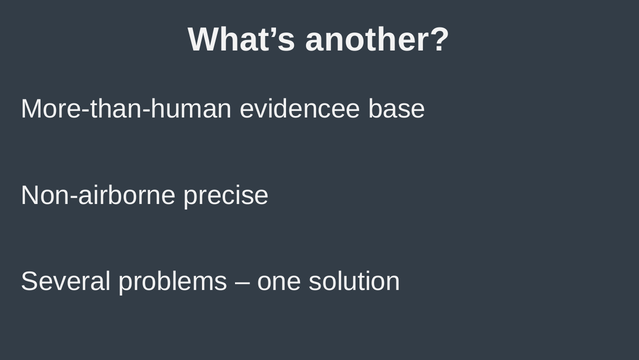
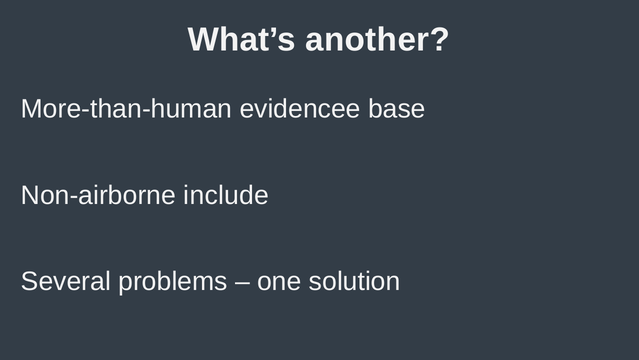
precise: precise -> include
